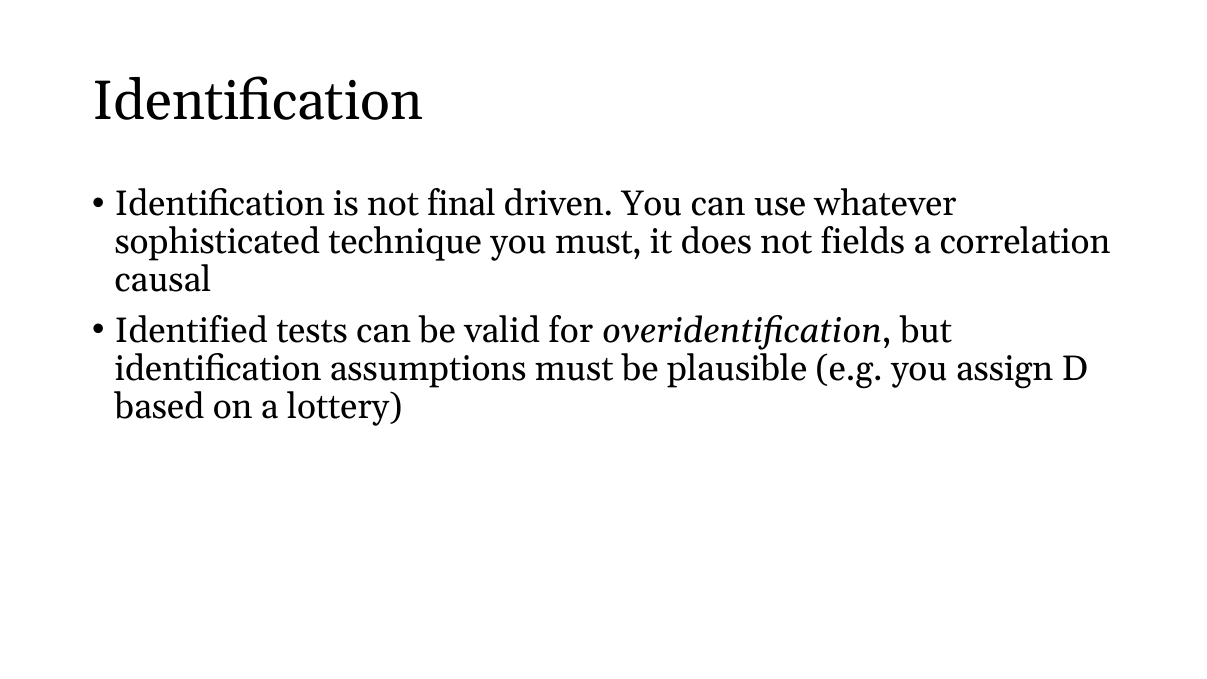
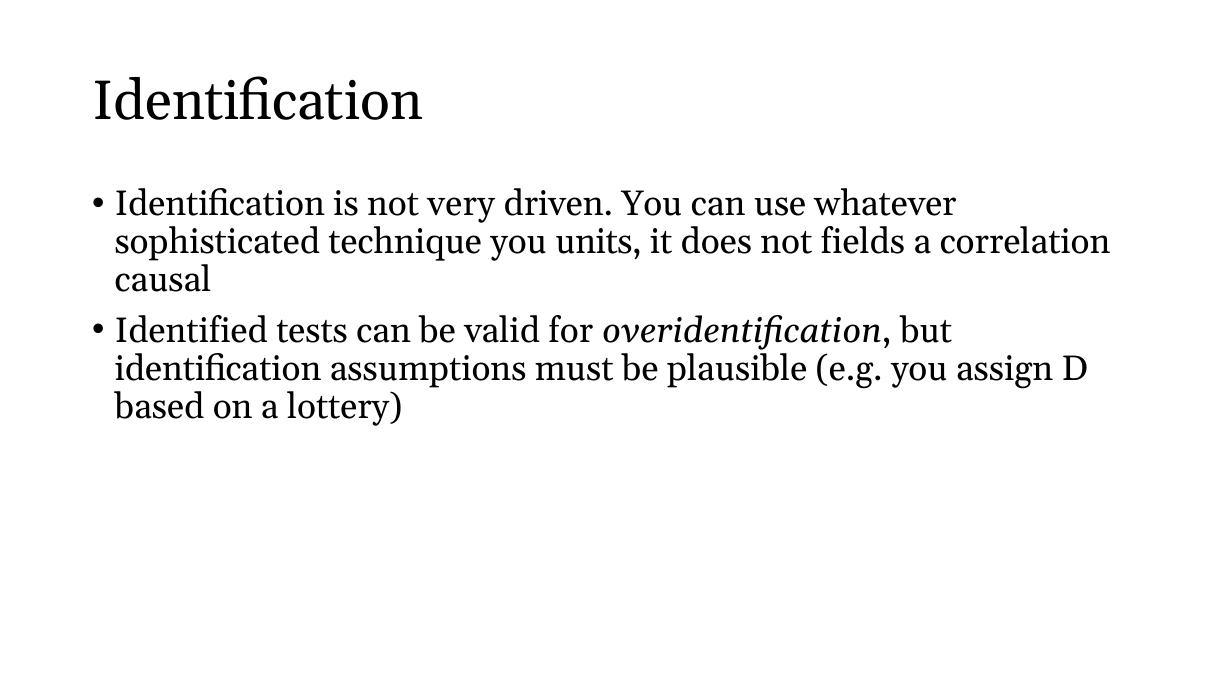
final: final -> very
you must: must -> units
